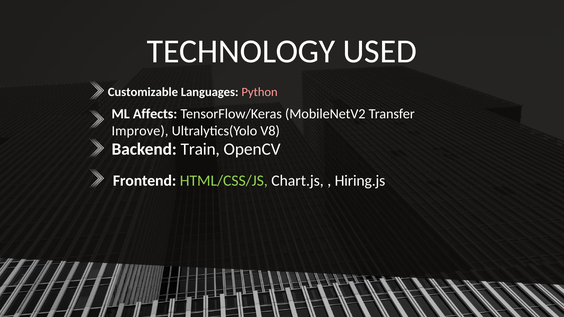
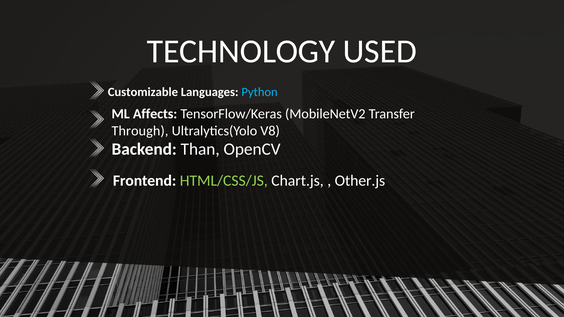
Python colour: pink -> light blue
Improve: Improve -> Through
Train: Train -> Than
Hiring.js: Hiring.js -> Other.js
